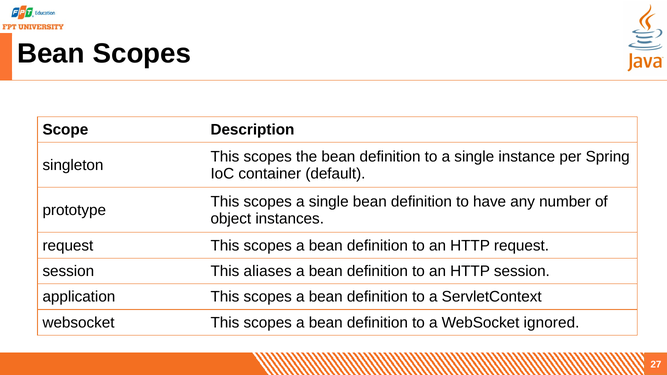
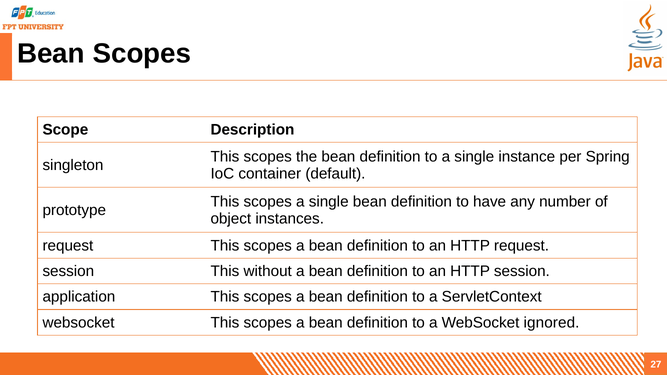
aliases: aliases -> without
